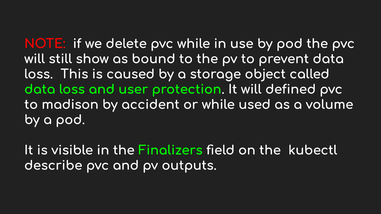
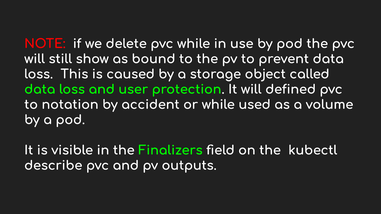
madison: madison -> notation
